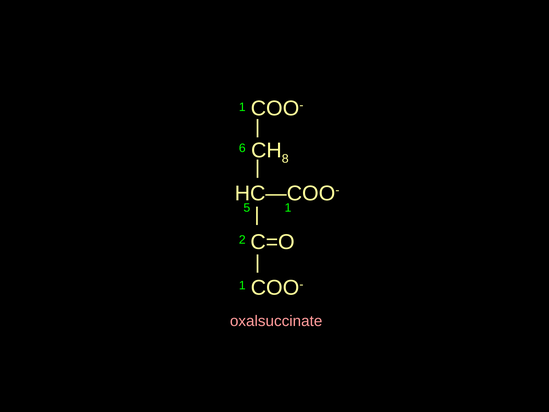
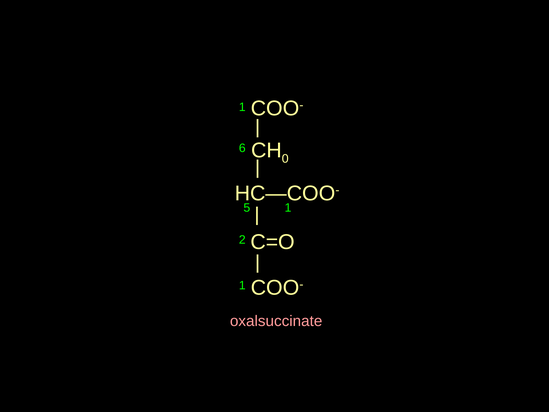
8: 8 -> 0
